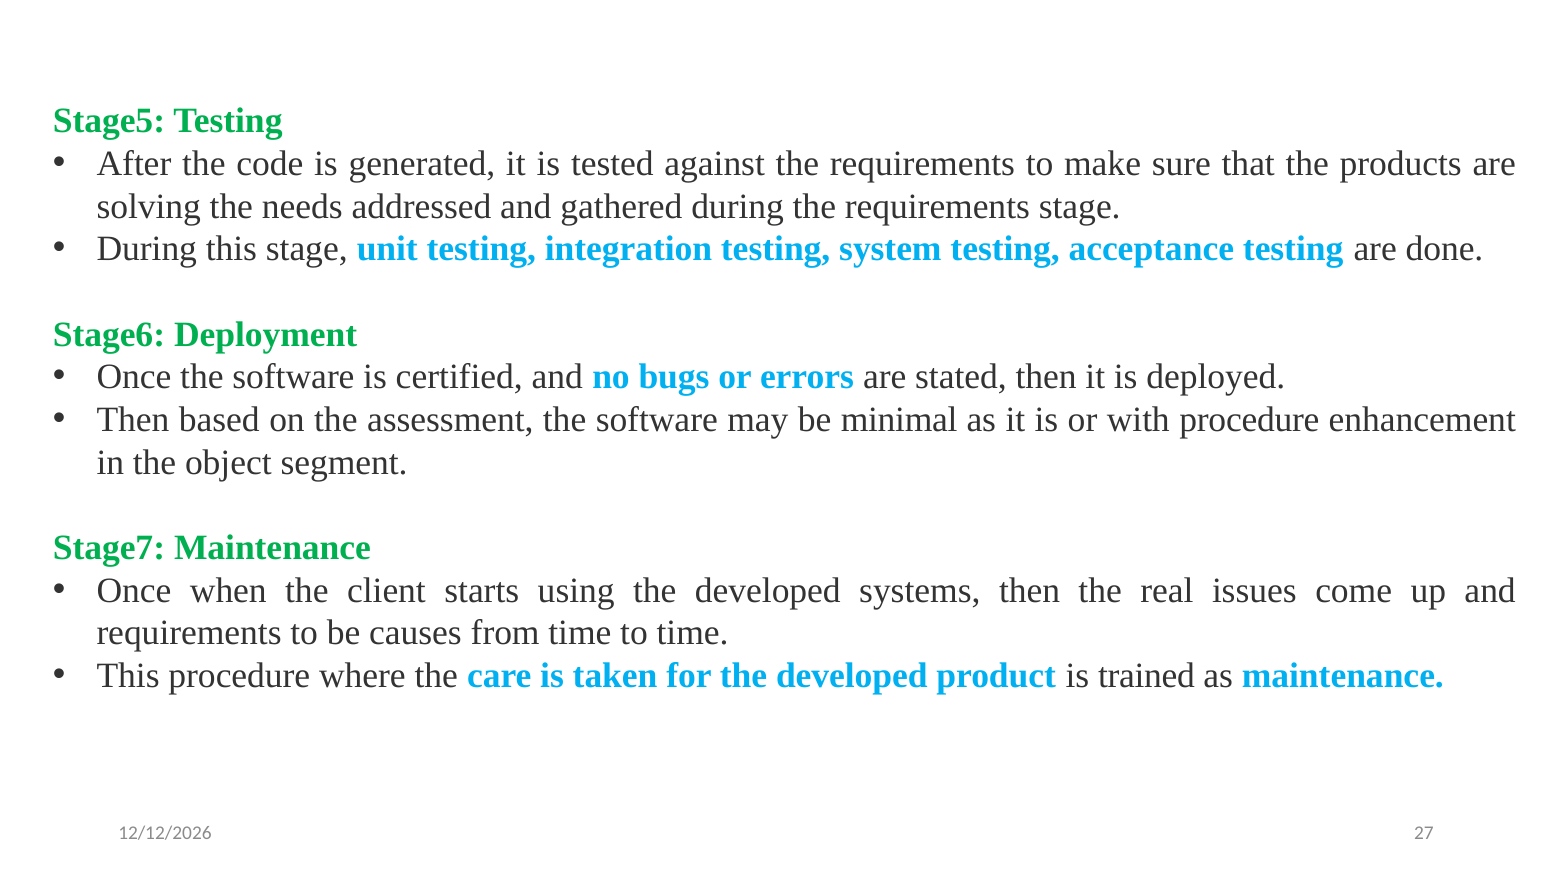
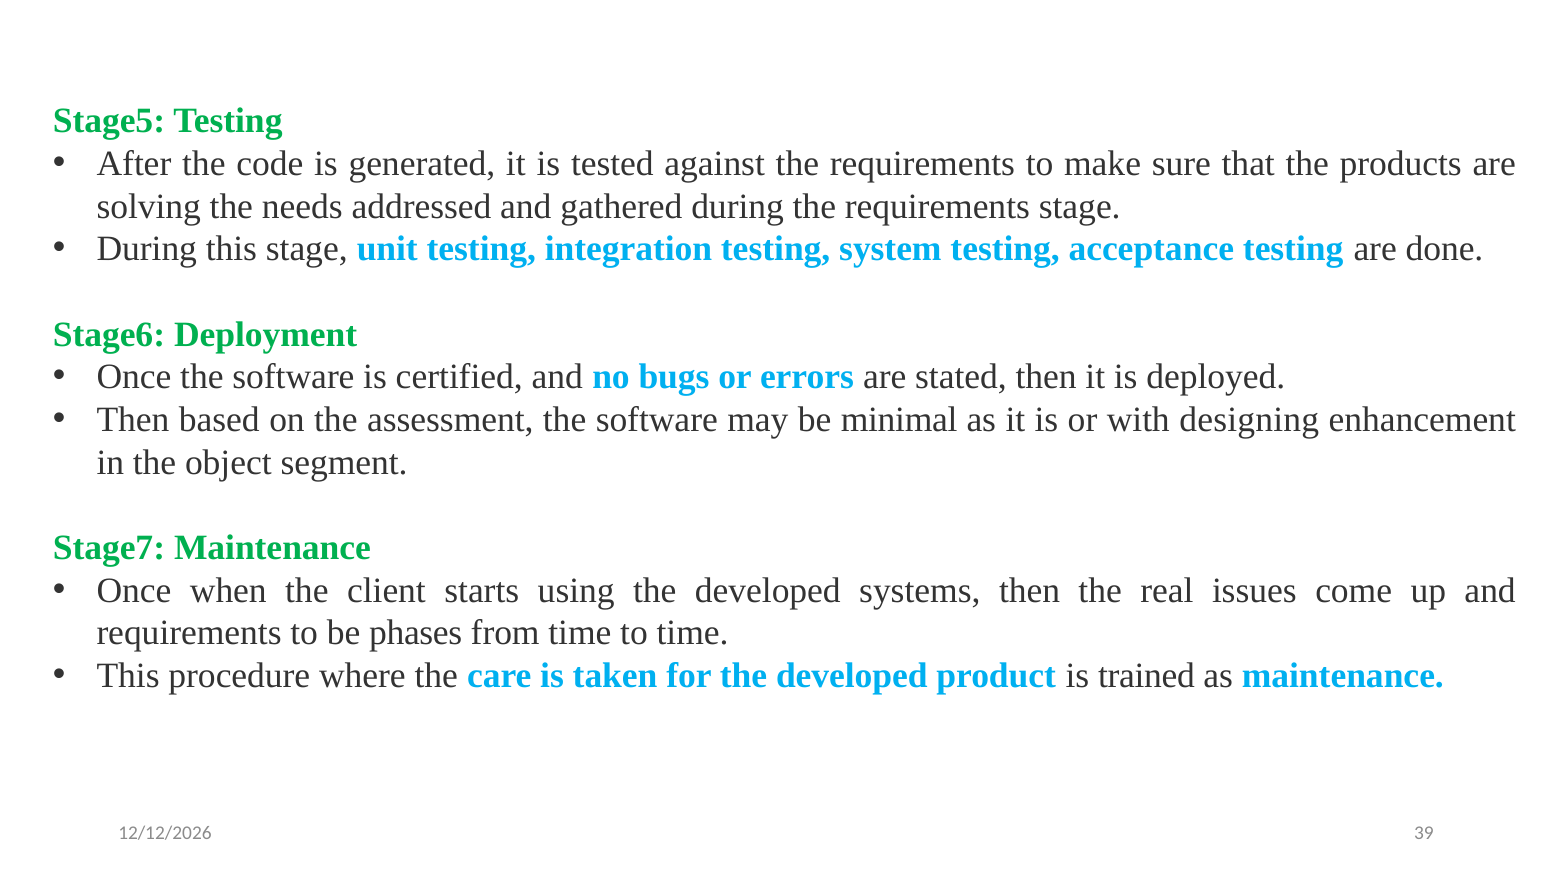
with procedure: procedure -> designing
causes: causes -> phases
27: 27 -> 39
